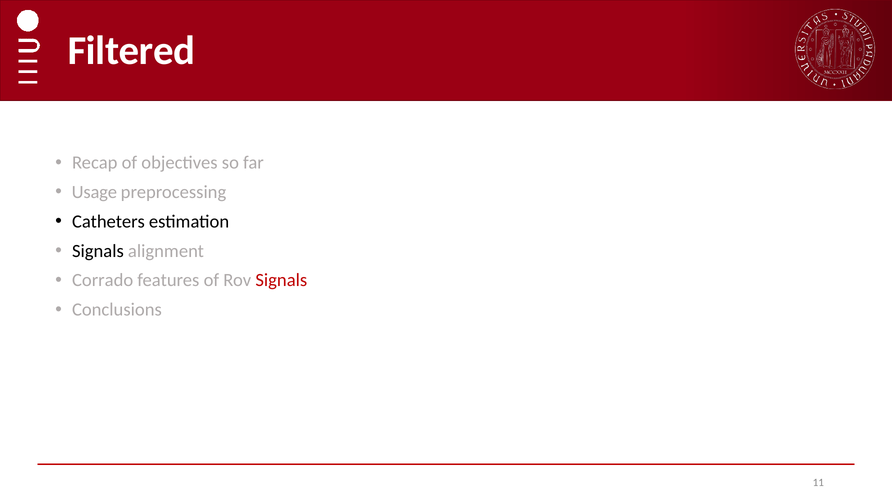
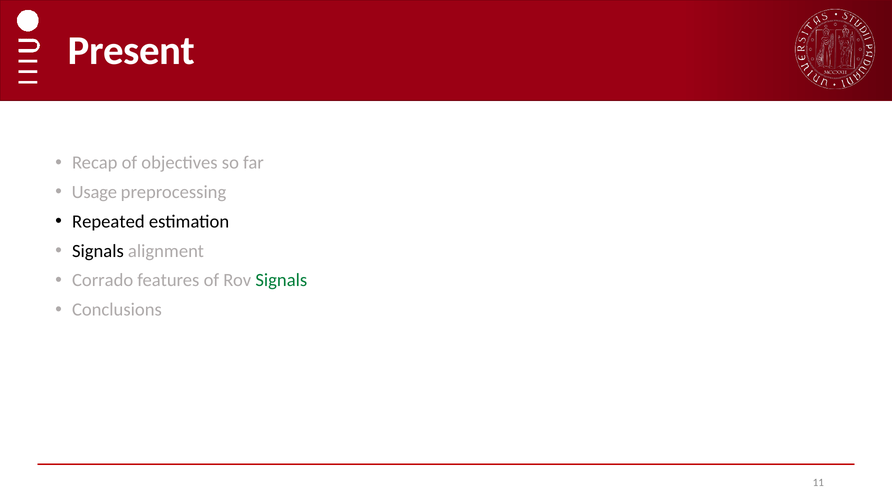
Filtered: Filtered -> Present
Catheters: Catheters -> Repeated
Signals at (281, 280) colour: red -> green
